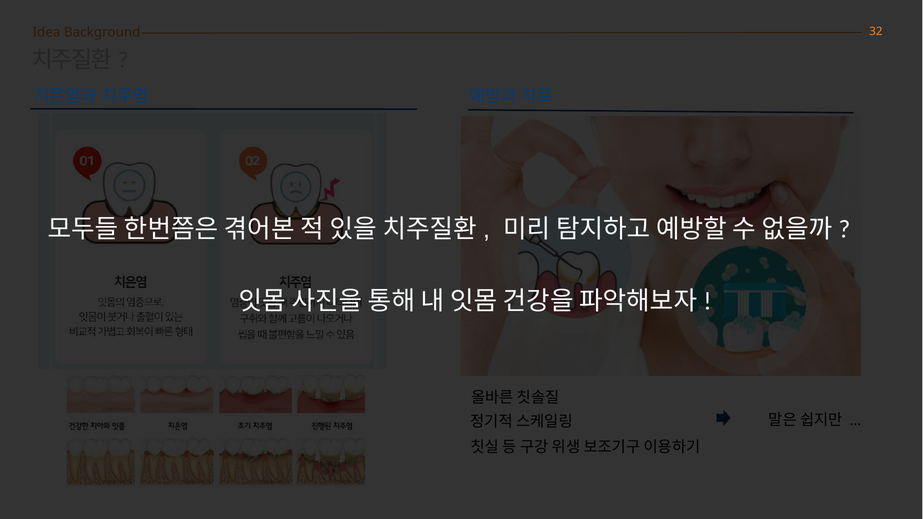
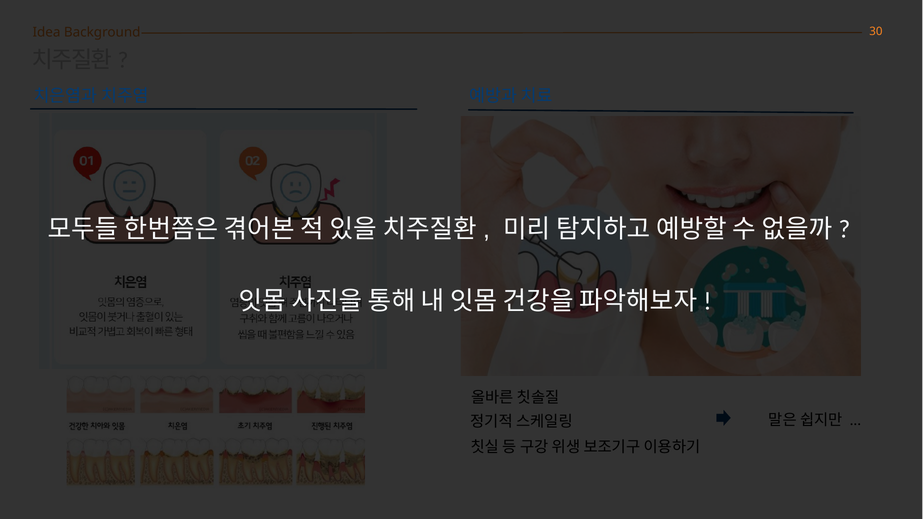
32: 32 -> 30
